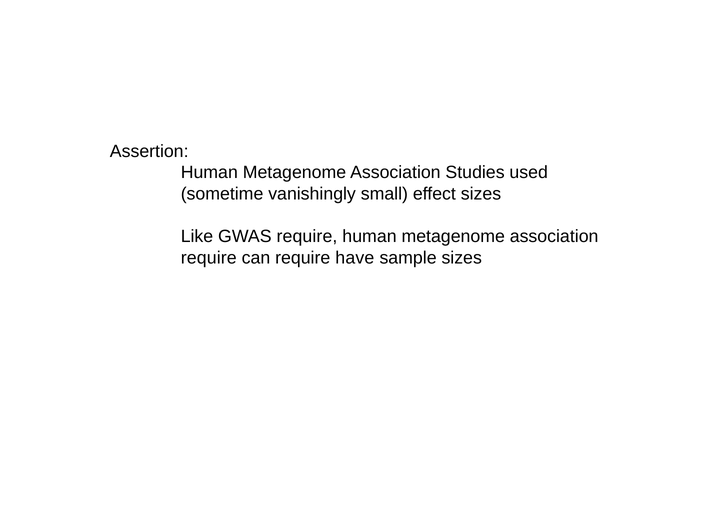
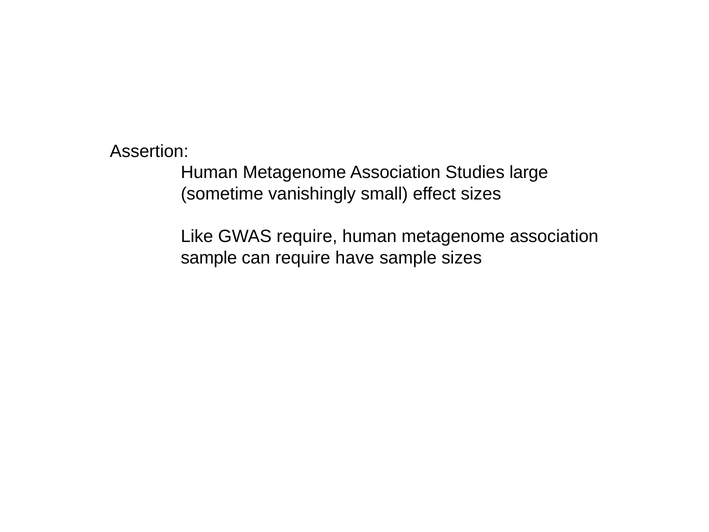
used: used -> large
require at (209, 258): require -> sample
